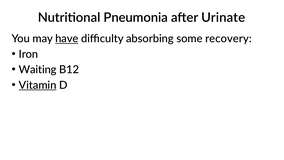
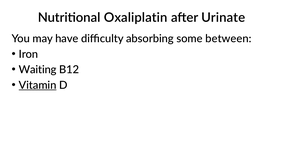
Pneumonia: Pneumonia -> Oxaliplatin
have underline: present -> none
recovery: recovery -> between
